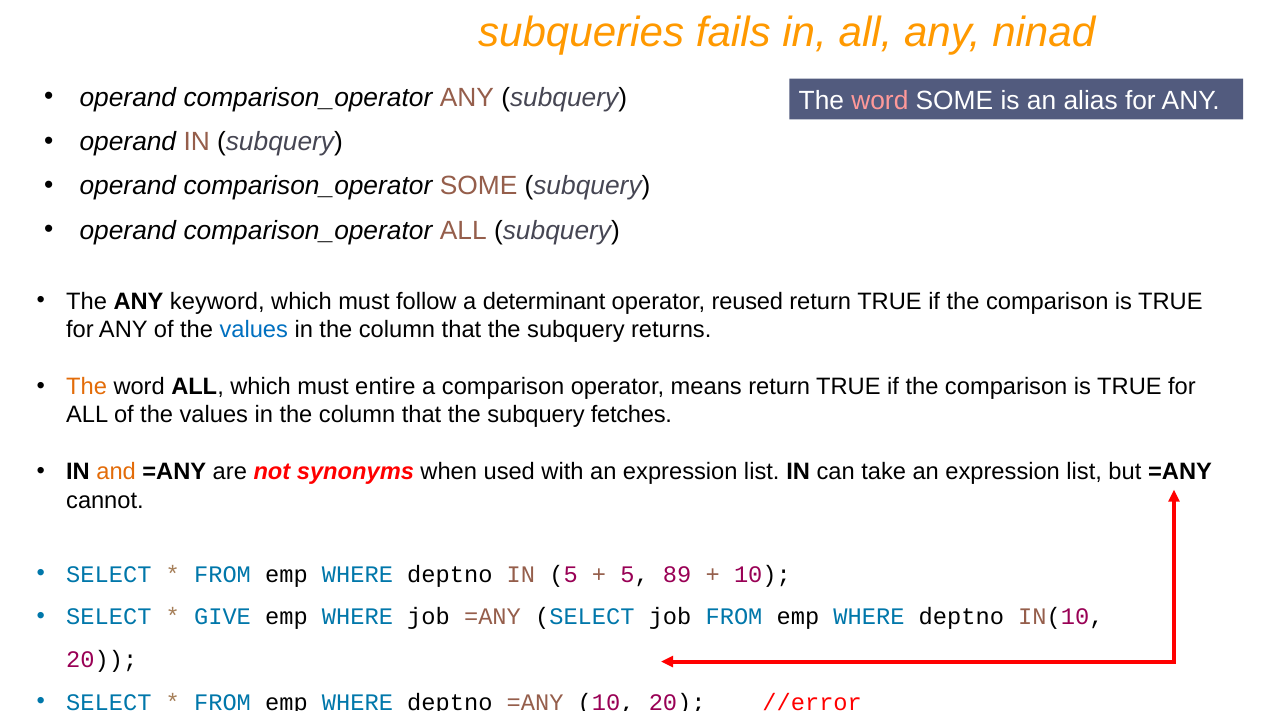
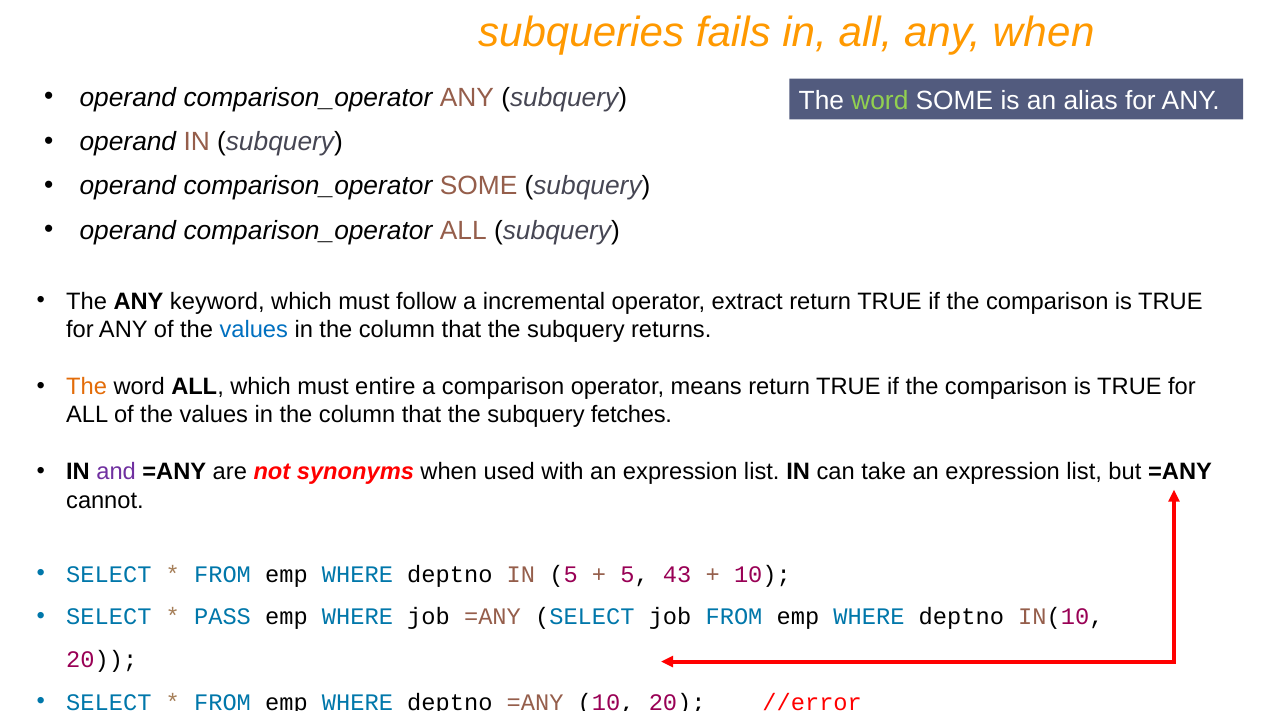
any ninad: ninad -> when
word at (880, 101) colour: pink -> light green
determinant: determinant -> incremental
reused: reused -> extract
and colour: orange -> purple
89: 89 -> 43
GIVE: GIVE -> PASS
